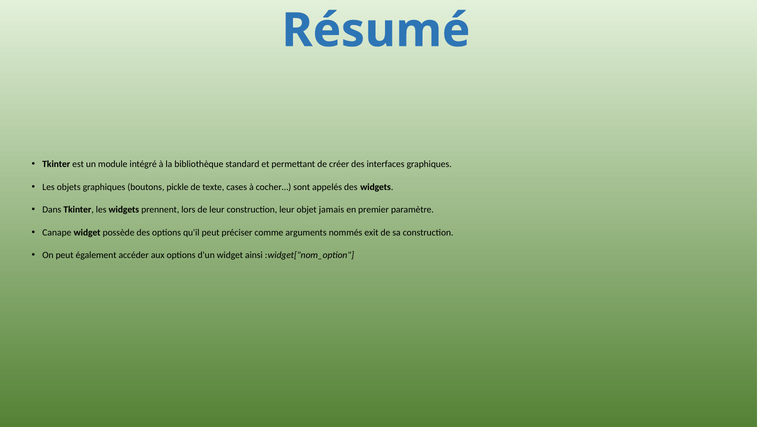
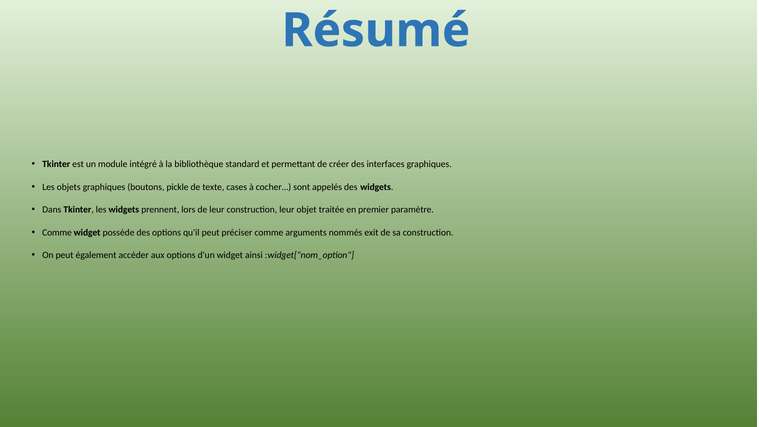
jamais: jamais -> traitée
Canape at (57, 233): Canape -> Comme
